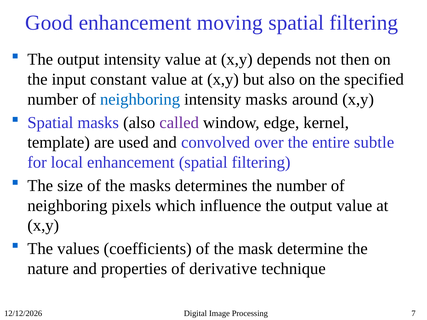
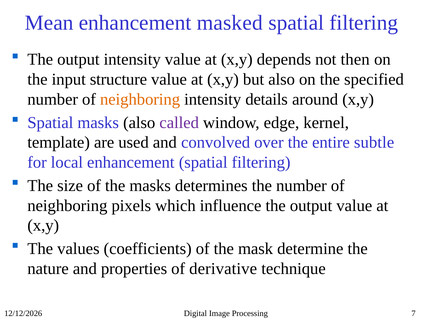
Good: Good -> Mean
moving: moving -> masked
constant: constant -> structure
neighboring at (140, 99) colour: blue -> orange
intensity masks: masks -> details
